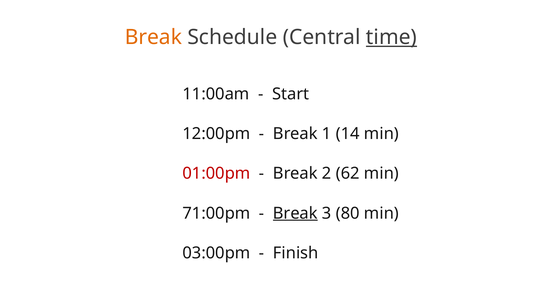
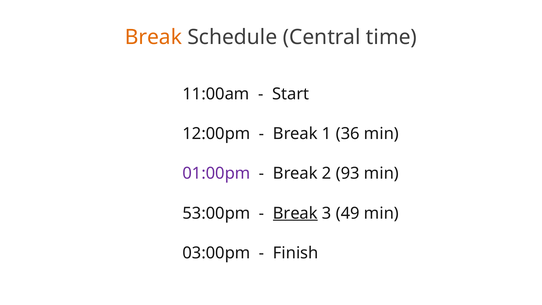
time underline: present -> none
14: 14 -> 36
01:00pm colour: red -> purple
62: 62 -> 93
71:00pm: 71:00pm -> 53:00pm
80: 80 -> 49
